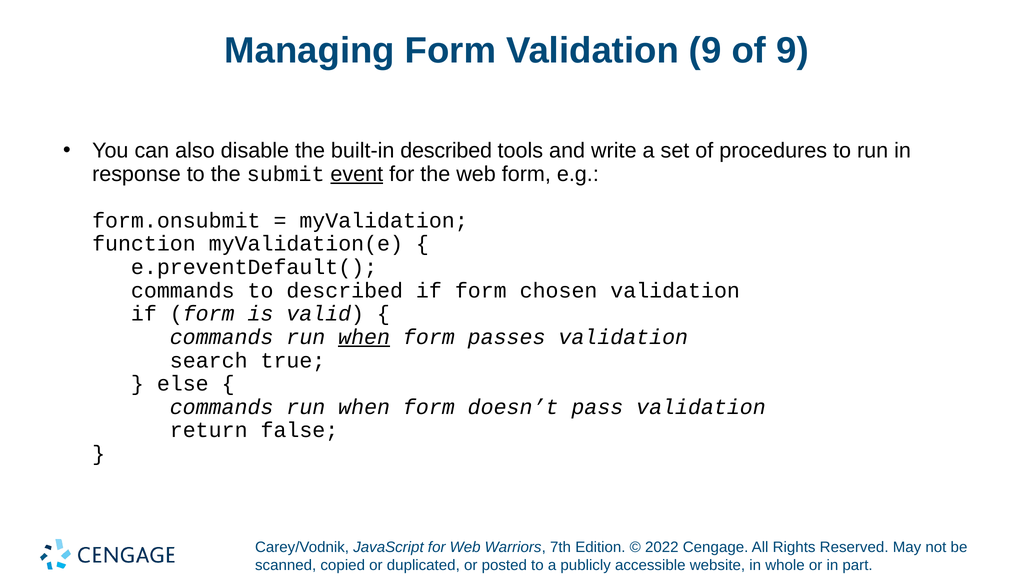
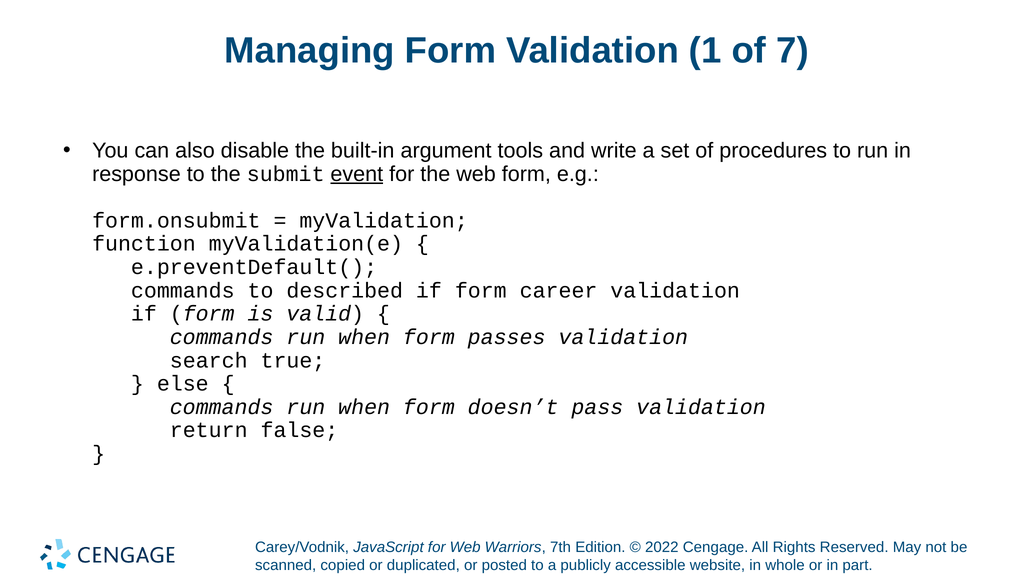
Validation 9: 9 -> 1
of 9: 9 -> 7
built-in described: described -> argument
chosen: chosen -> career
when at (364, 337) underline: present -> none
